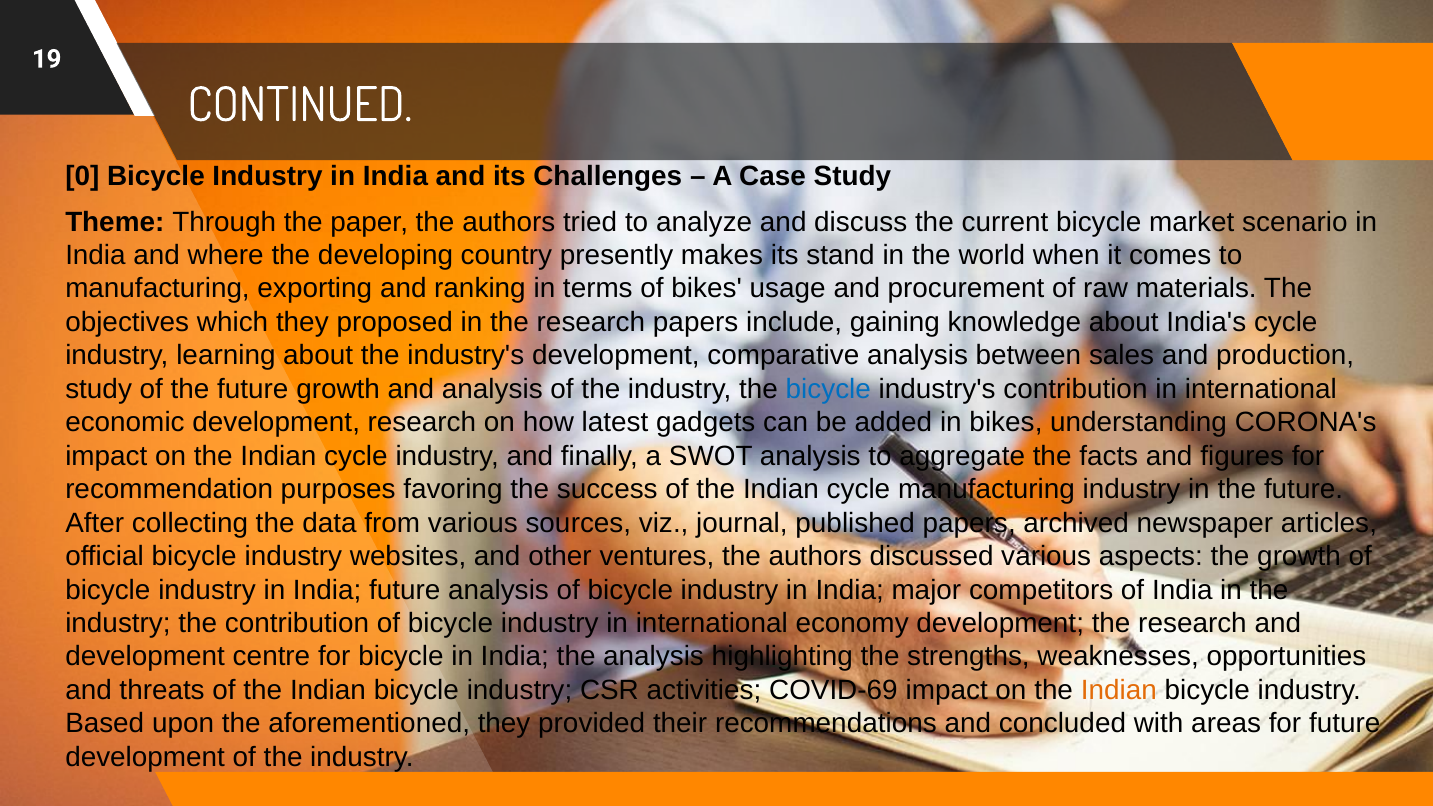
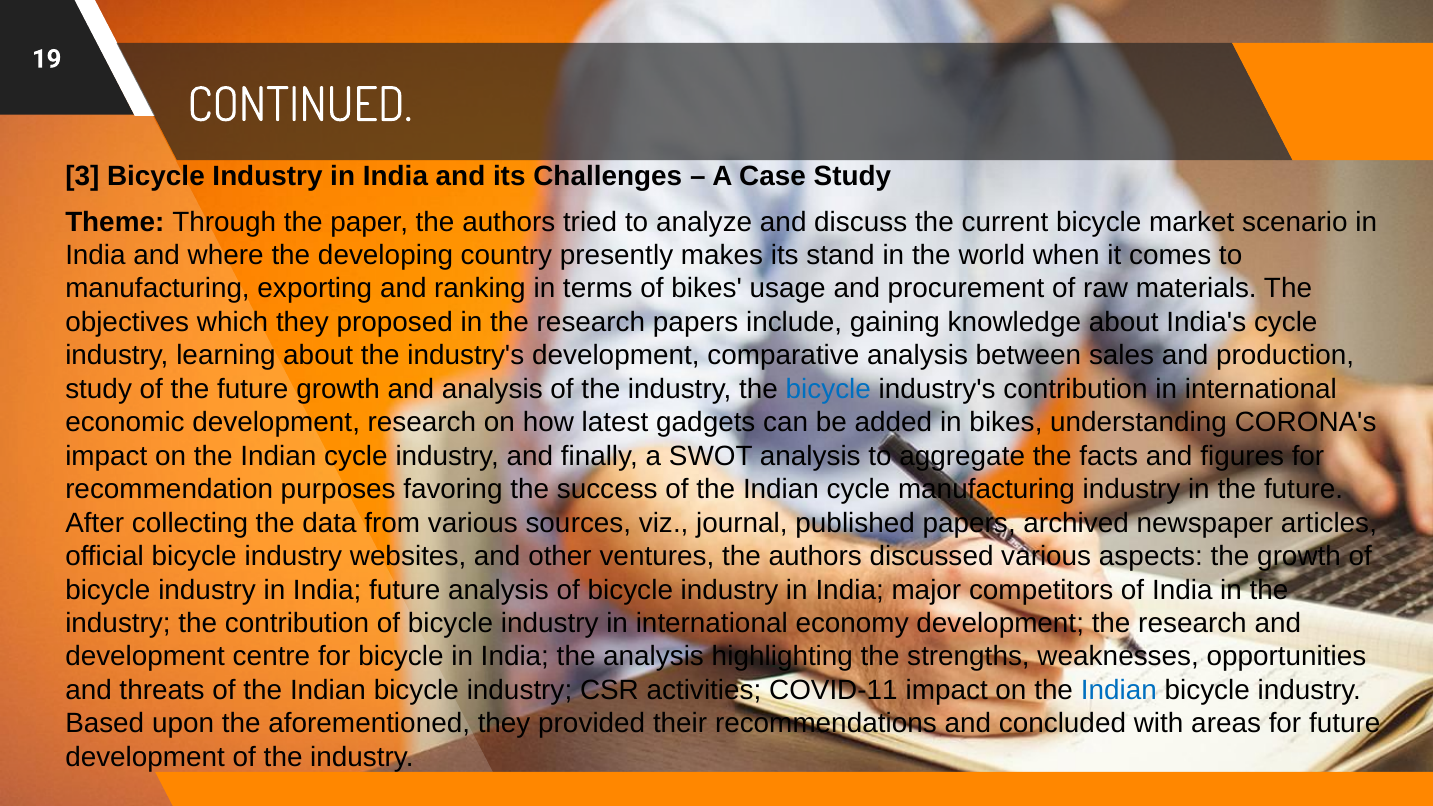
0: 0 -> 3
COVID-69: COVID-69 -> COVID-11
Indian at (1119, 690) colour: orange -> blue
